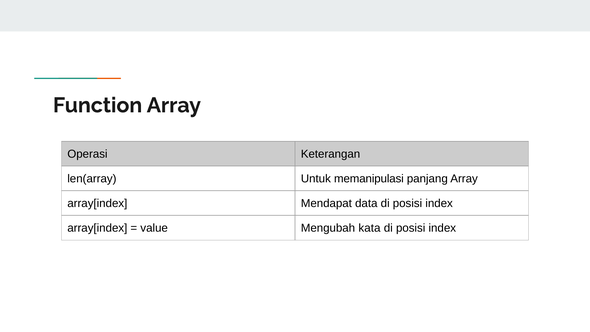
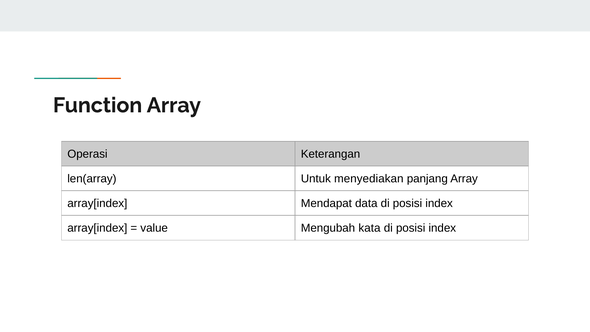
memanipulasi: memanipulasi -> menyediakan
